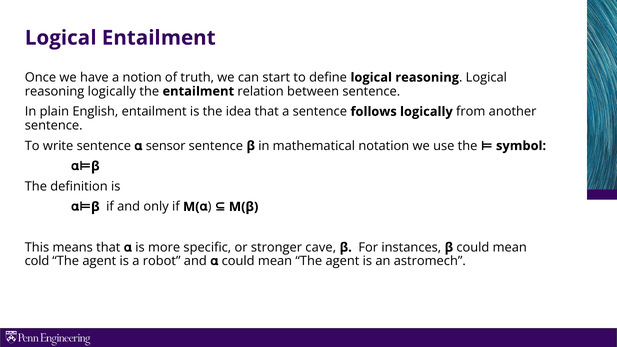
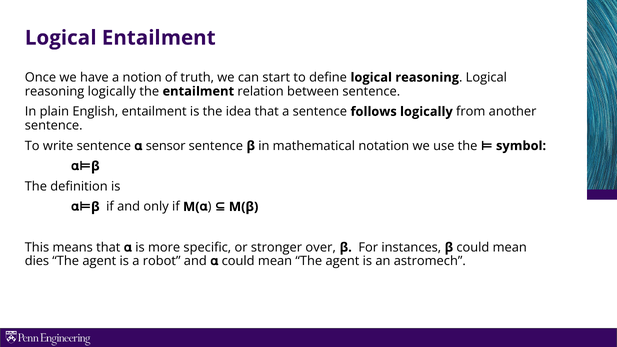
cave: cave -> over
cold: cold -> dies
